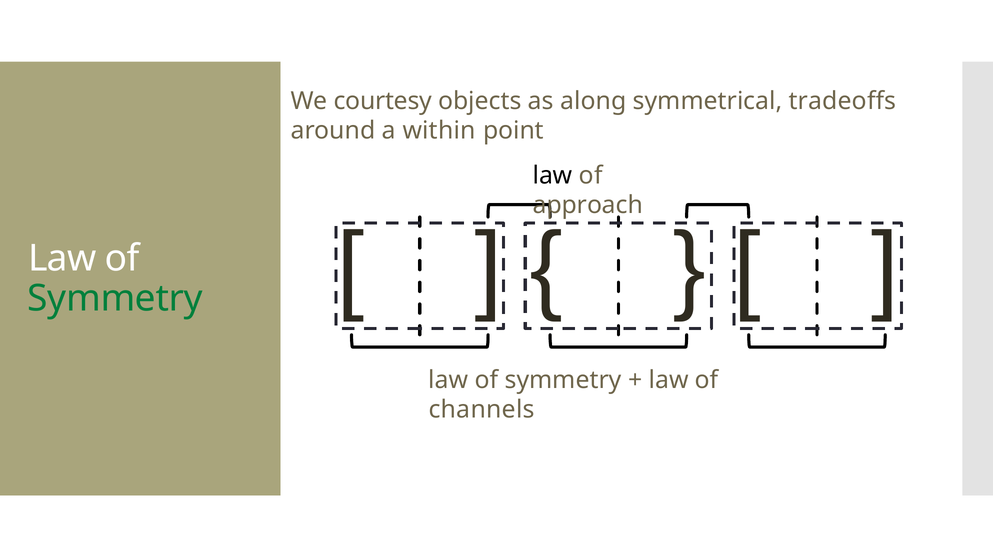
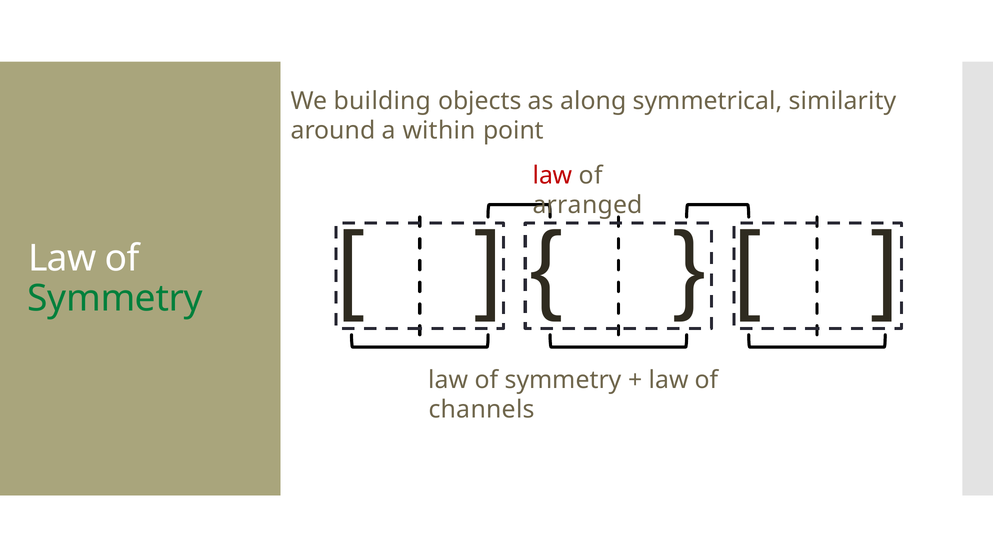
courtesy: courtesy -> building
tradeoffs: tradeoffs -> similarity
law at (553, 175) colour: black -> red
approach: approach -> arranged
